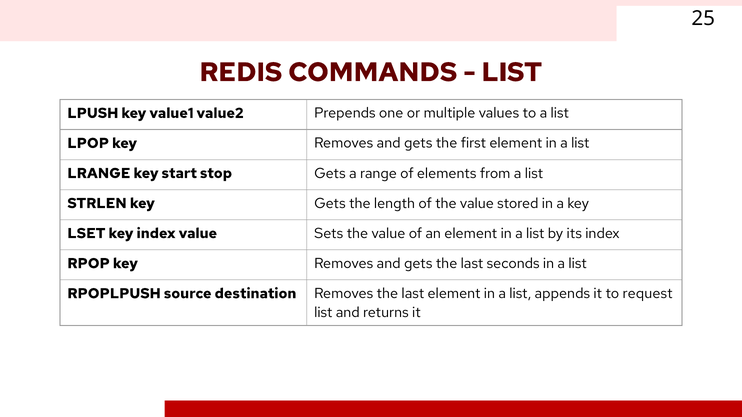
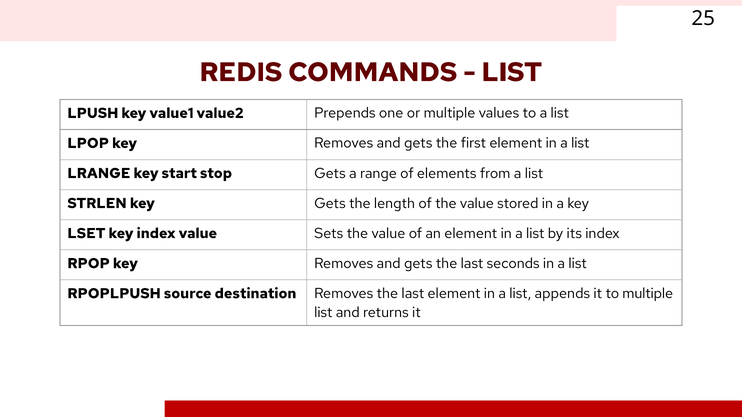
to request: request -> multiple
